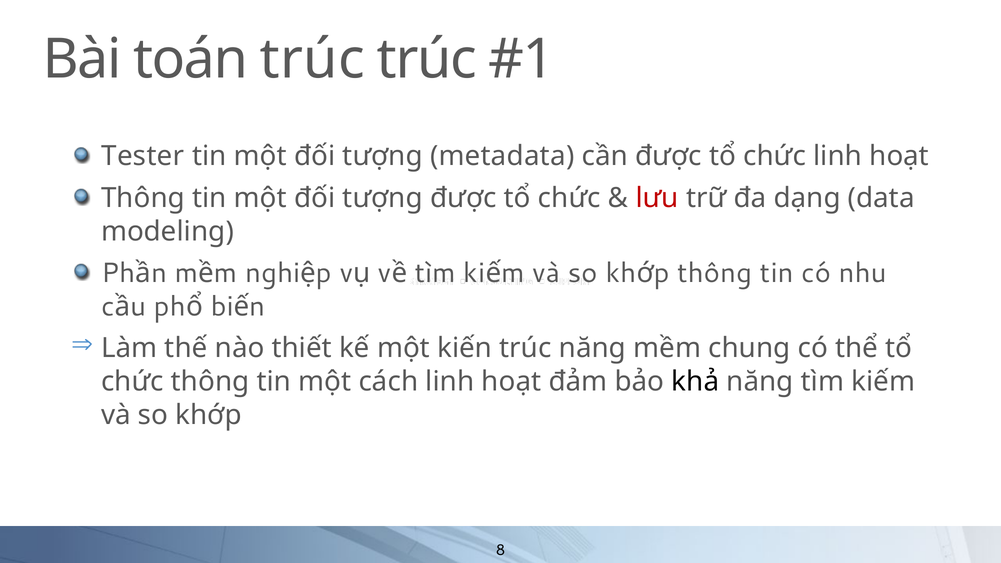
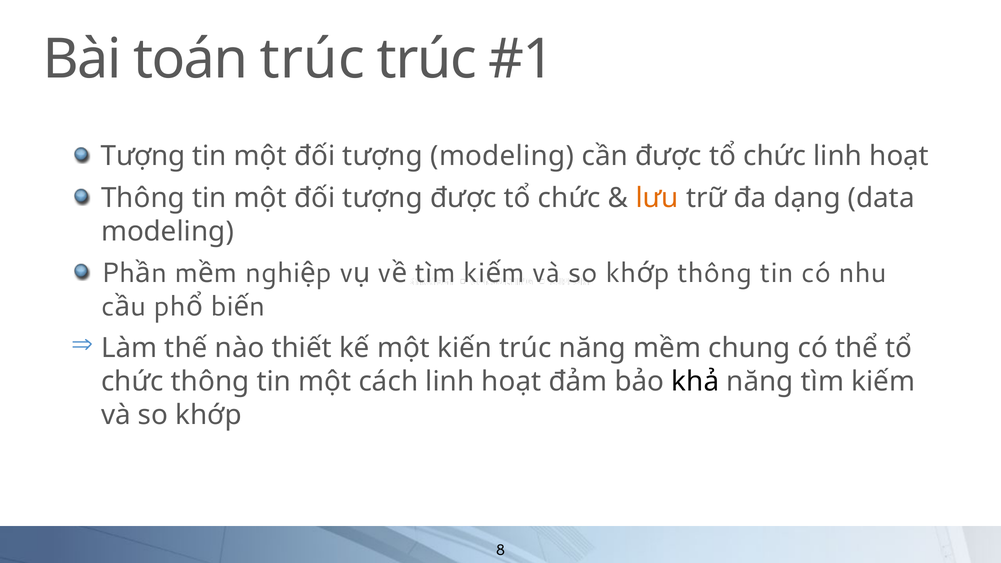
Tester at (143, 156): Tester -> Tượng
tượng metadata: metadata -> modeling
lưu colour: red -> orange
